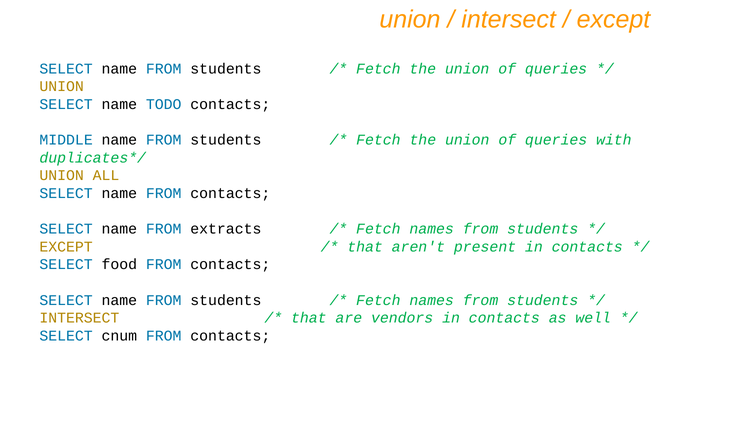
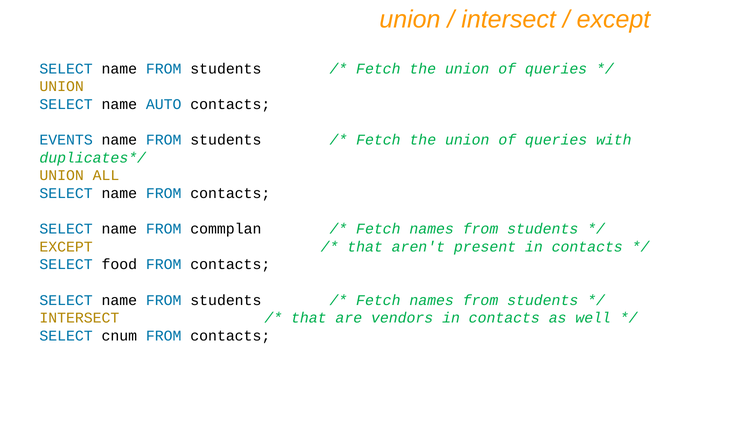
TODO: TODO -> AUTO
MIDDLE: MIDDLE -> EVENTS
extracts: extracts -> commplan
